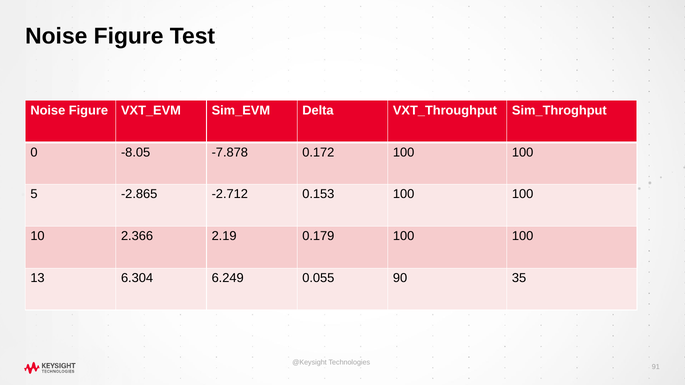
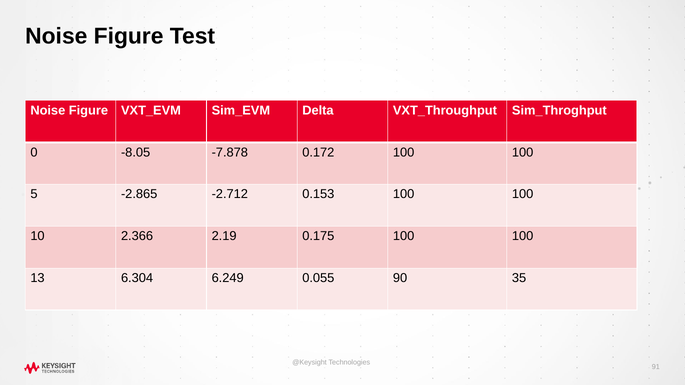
0.179: 0.179 -> 0.175
